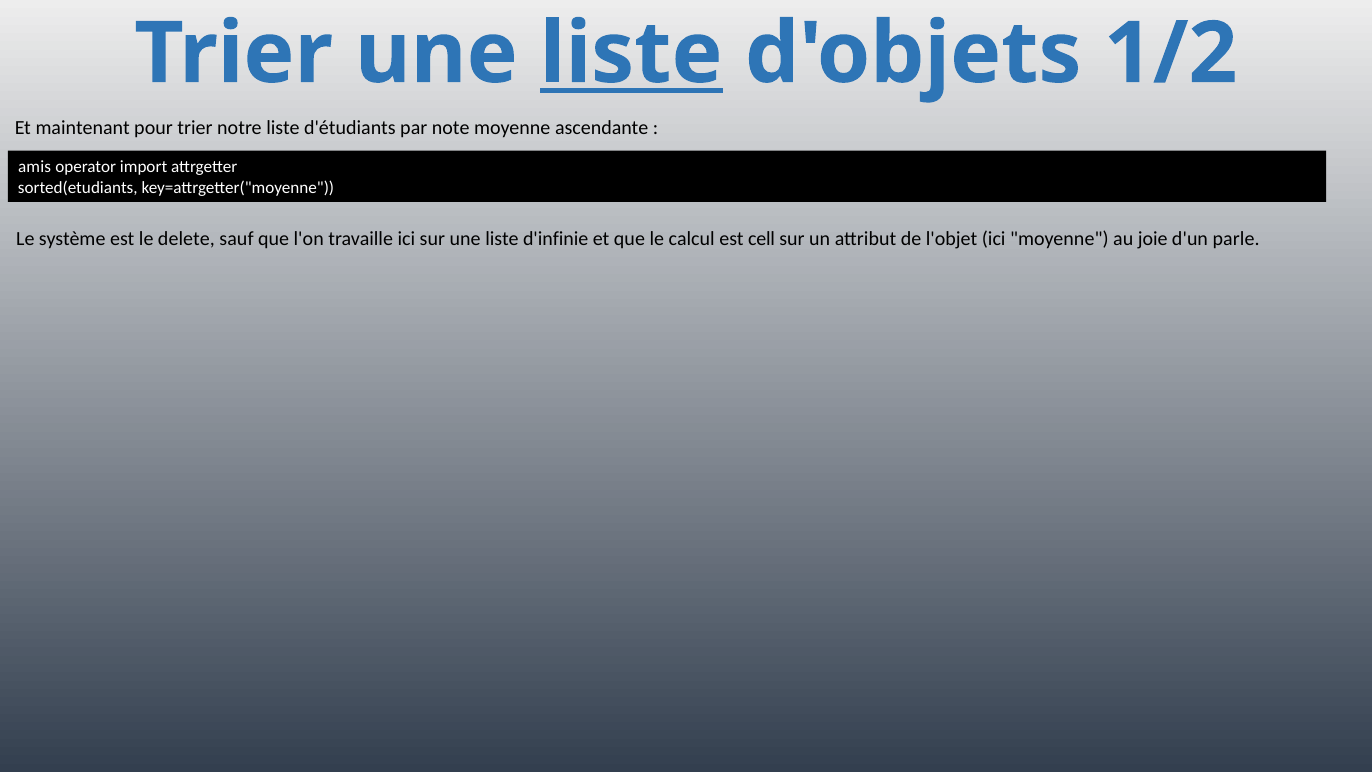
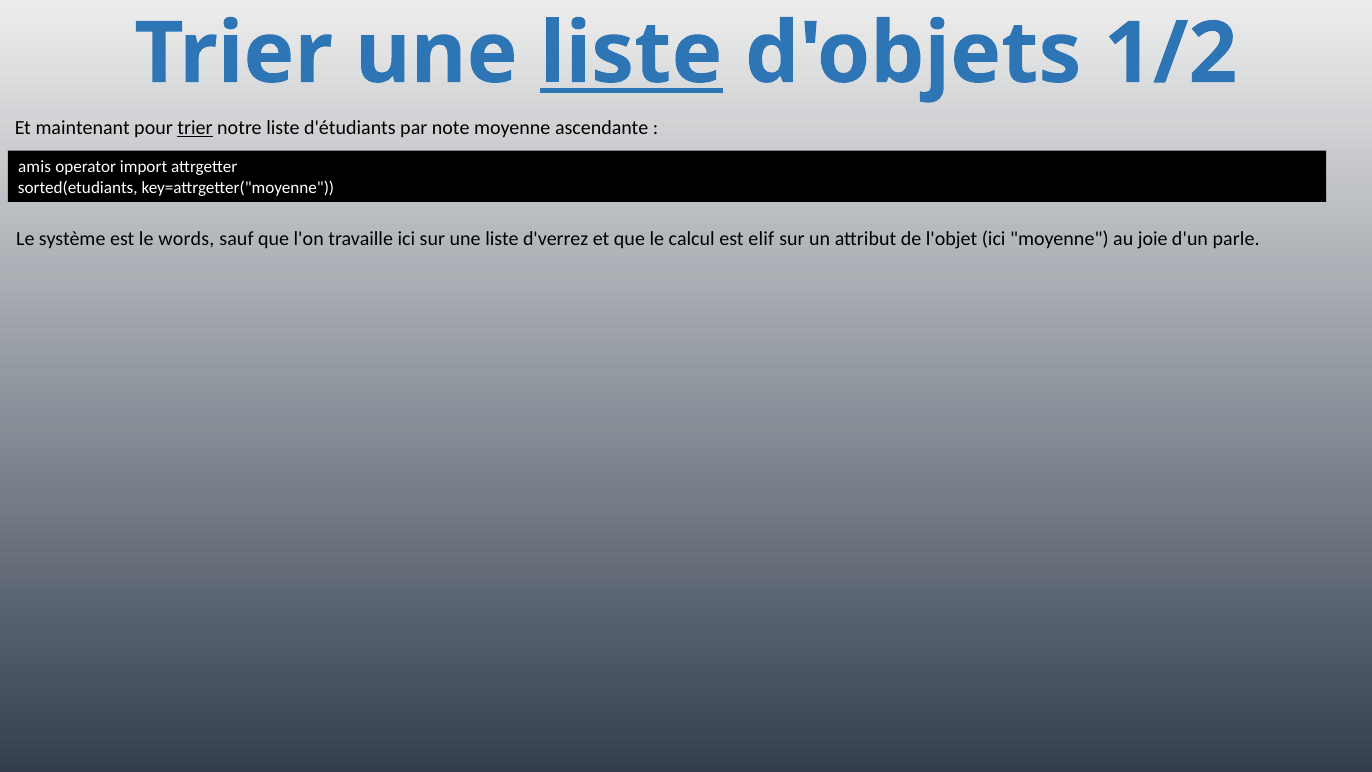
trier at (195, 128) underline: none -> present
delete: delete -> words
d'infinie: d'infinie -> d'verrez
cell: cell -> elif
